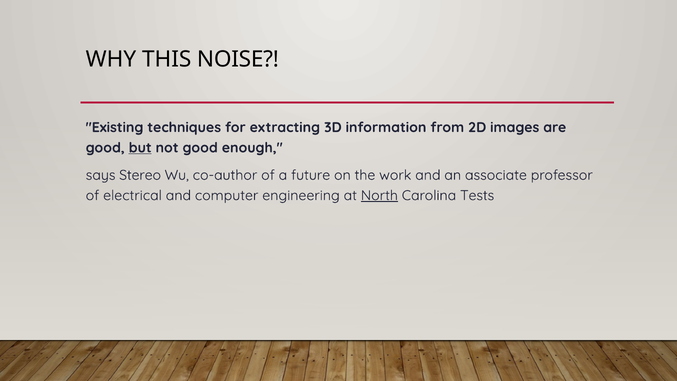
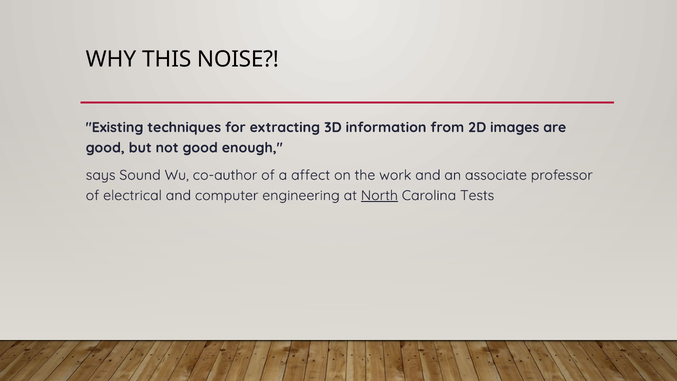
but underline: present -> none
Stereo: Stereo -> Sound
future: future -> affect
